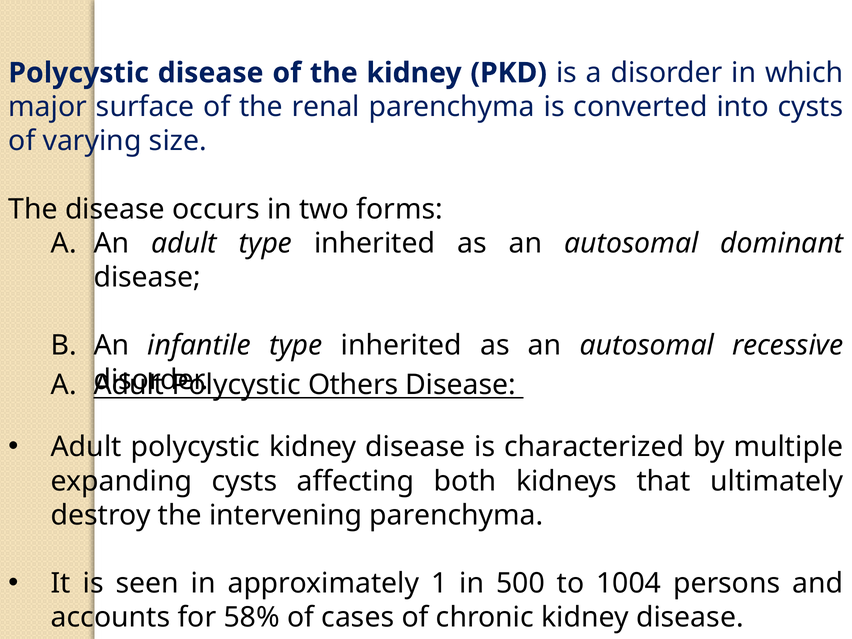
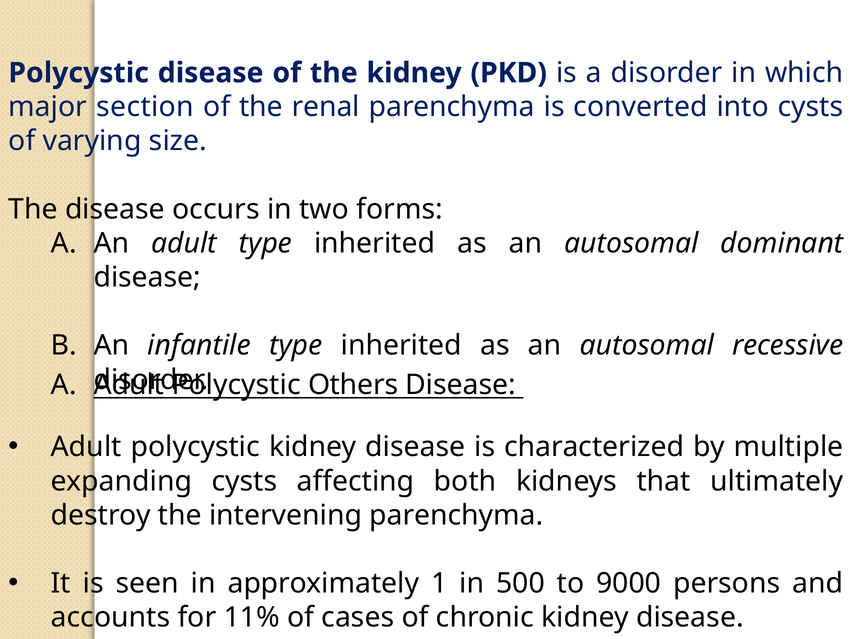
surface: surface -> section
1004: 1004 -> 9000
58%: 58% -> 11%
